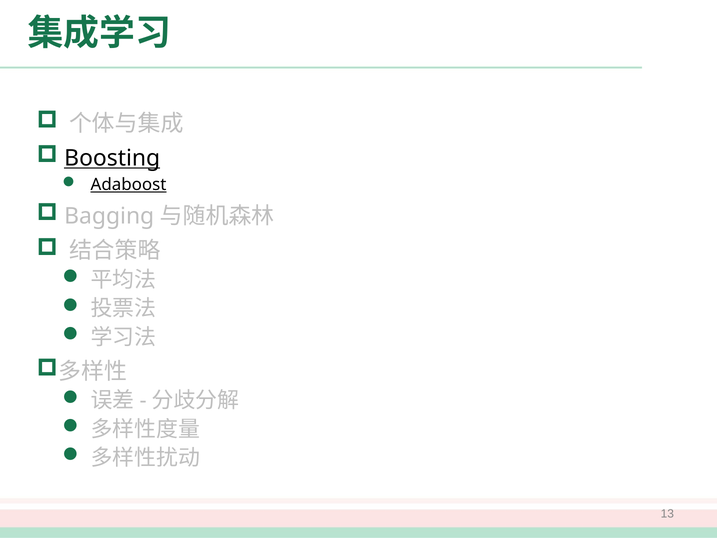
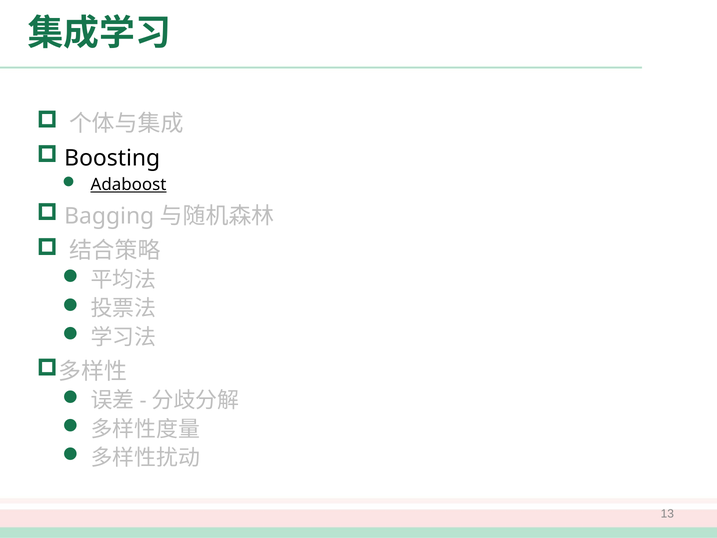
Boosting underline: present -> none
